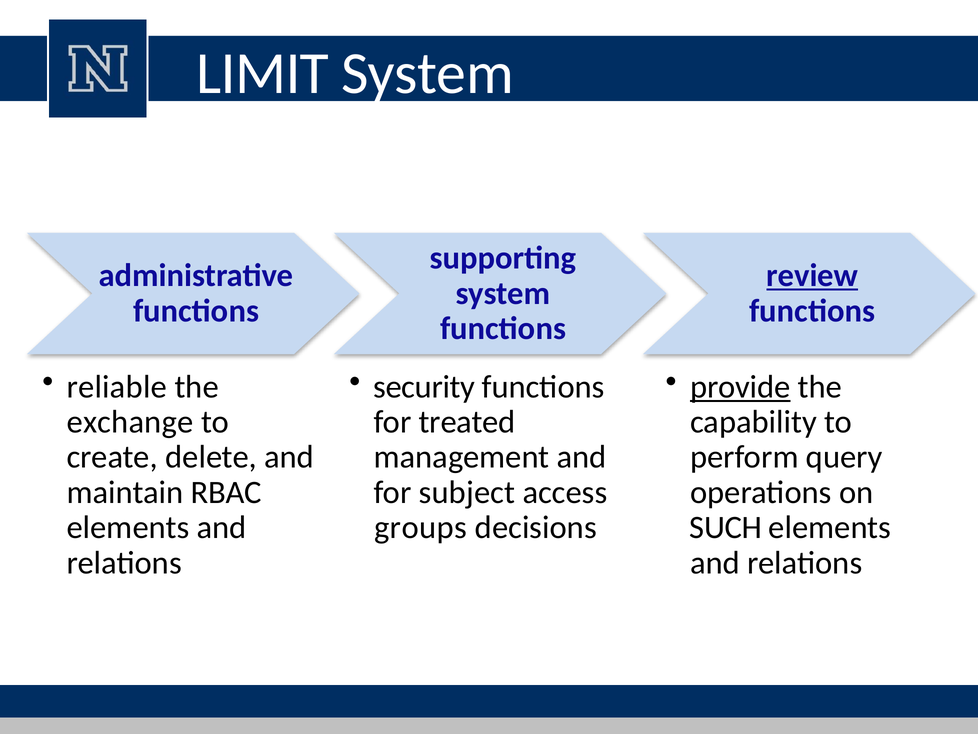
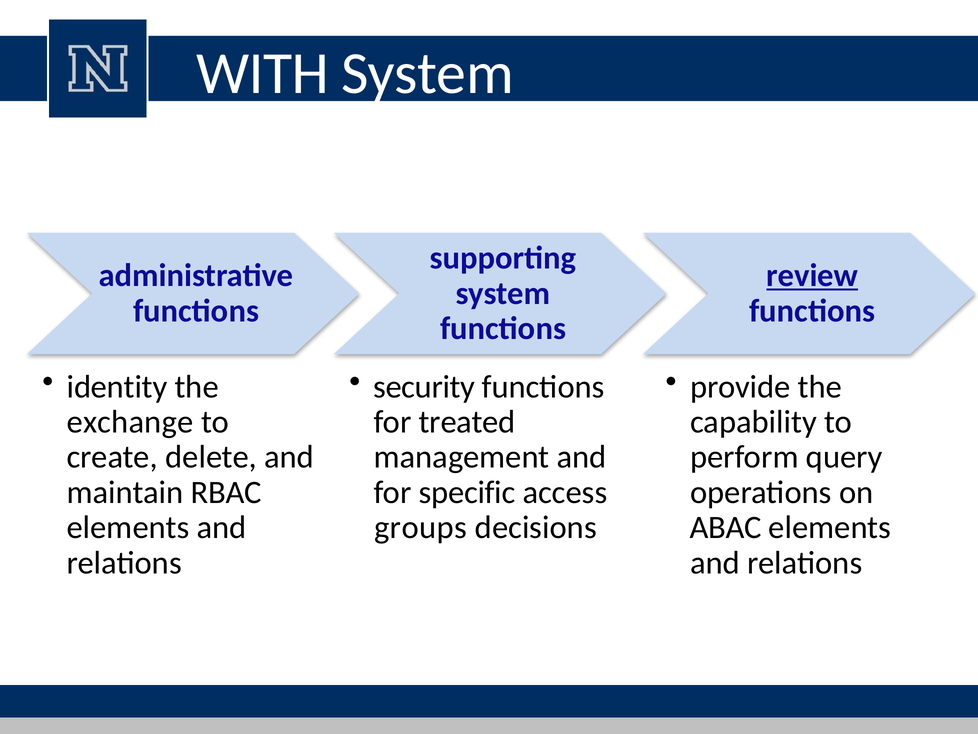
LIMIT: LIMIT -> WITH
reliable: reliable -> identity
provide underline: present -> none
subject: subject -> specific
SUCH: SUCH -> ABAC
